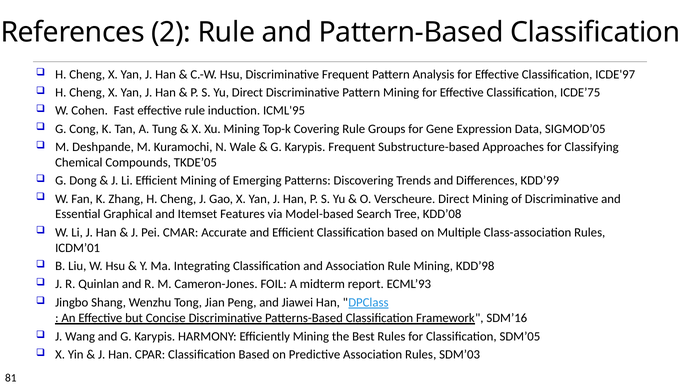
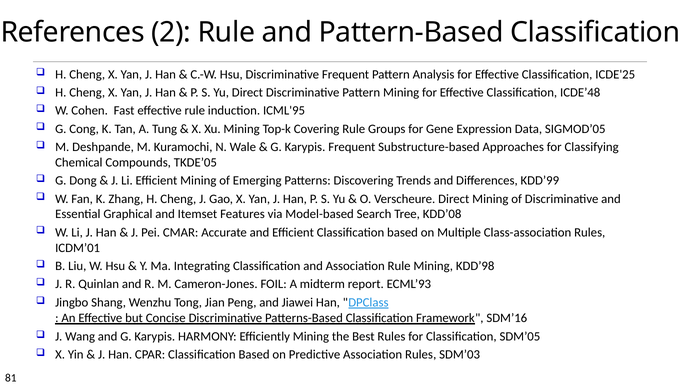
ICDE'97: ICDE'97 -> ICDE'25
ICDE’75: ICDE’75 -> ICDE’48
